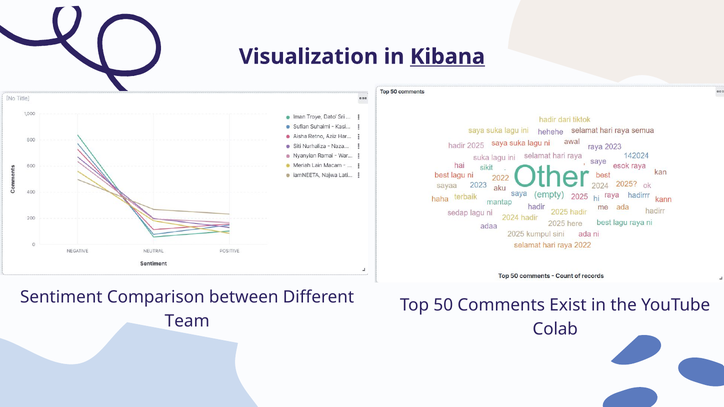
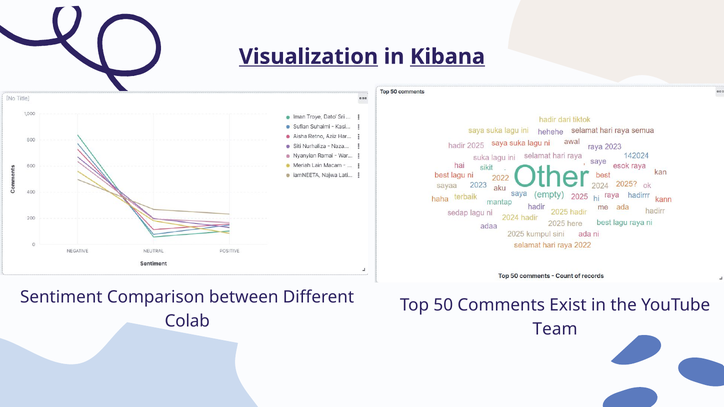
Visualization underline: none -> present
Team: Team -> Colab
Colab: Colab -> Team
